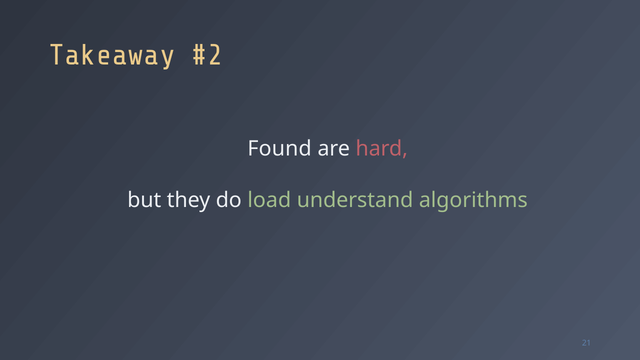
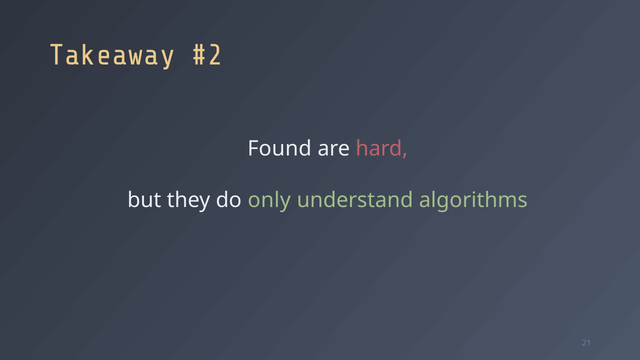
load: load -> only
